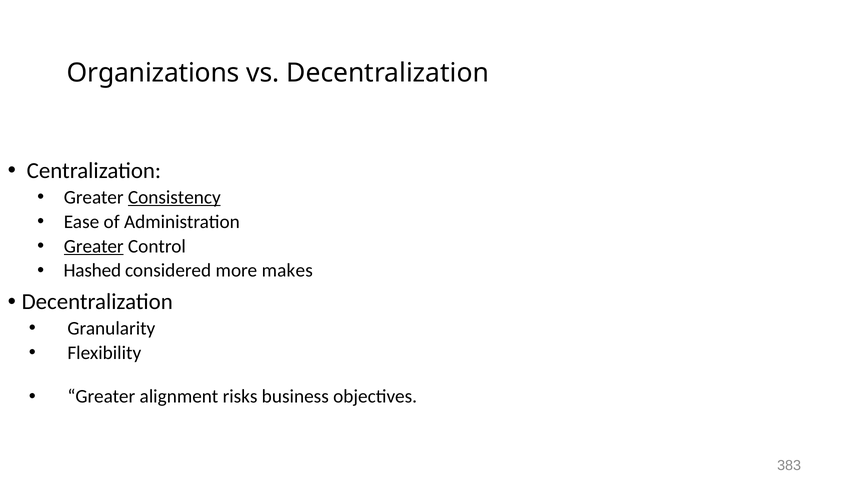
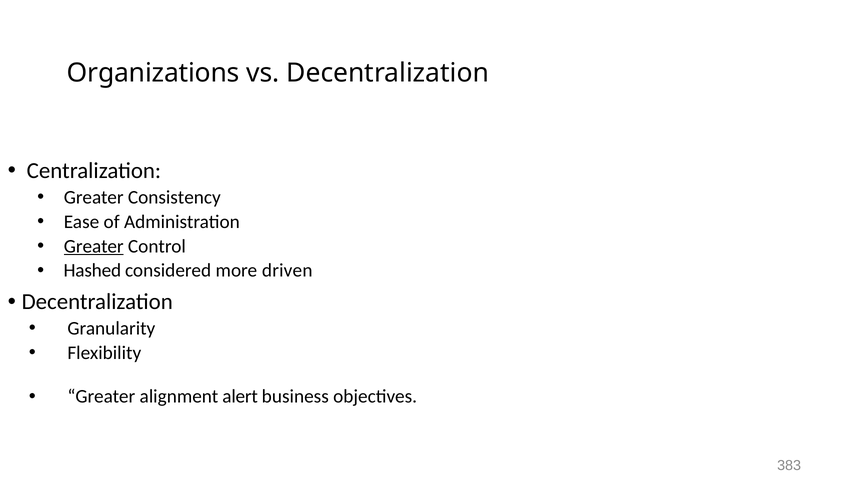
Consistency underline: present -> none
makes: makes -> driven
risks: risks -> alert
